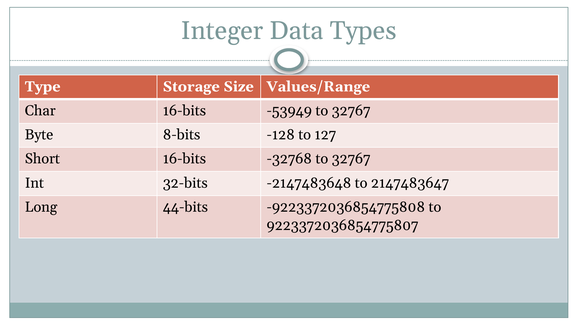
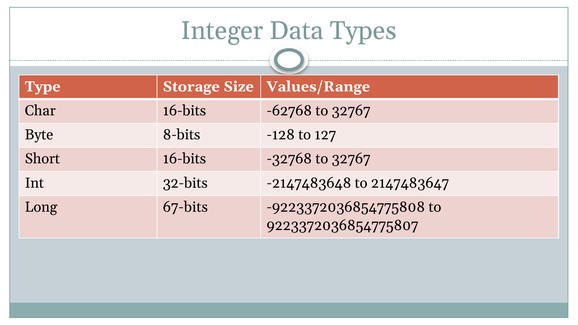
-53949: -53949 -> -62768
44-bits: 44-bits -> 67-bits
